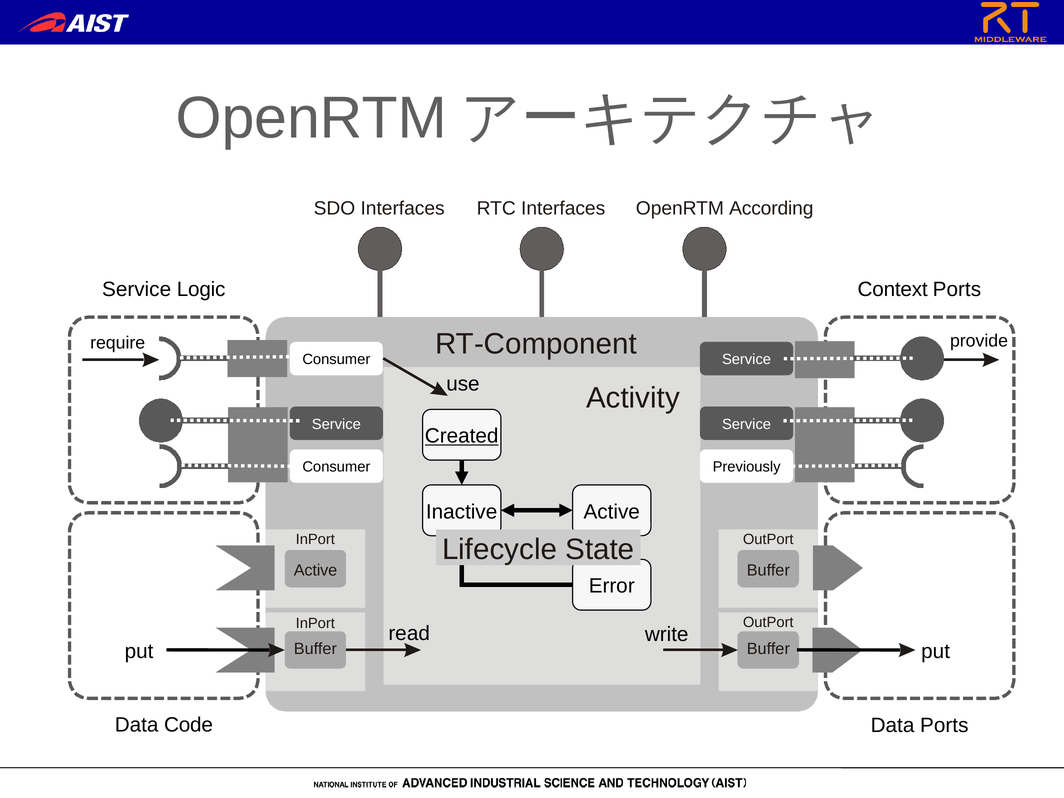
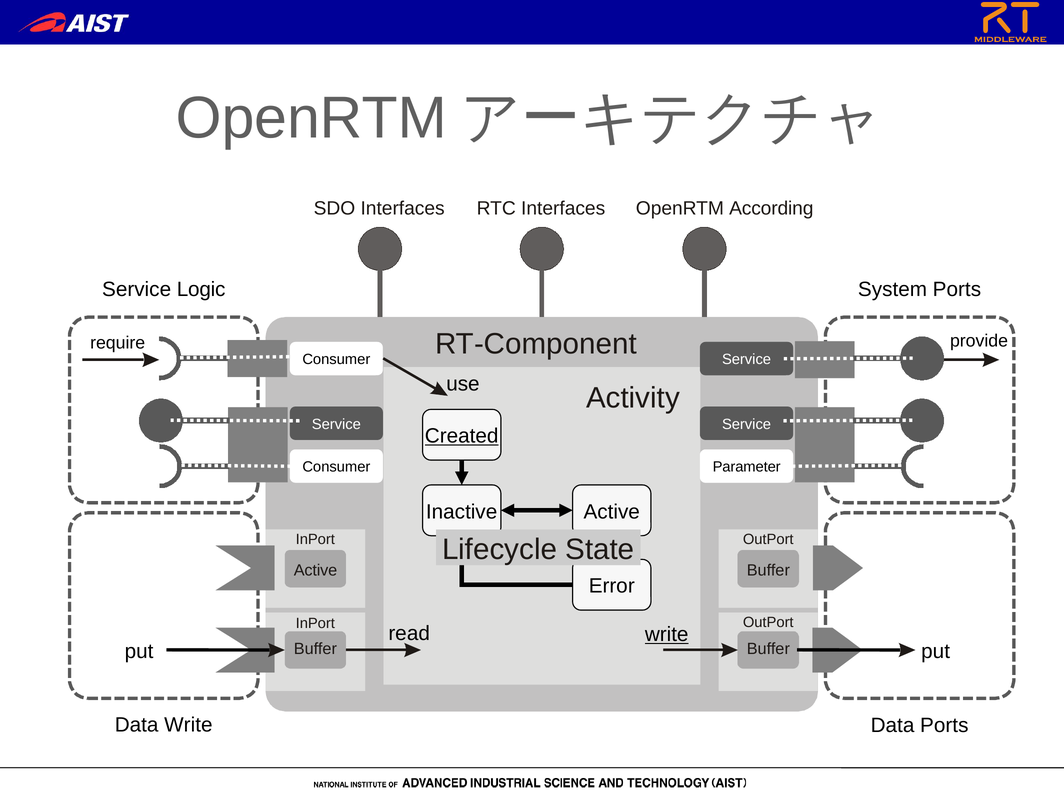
Context: Context -> System
Previously: Previously -> Parameter
write at (667, 635) underline: none -> present
Data Code: Code -> Write
